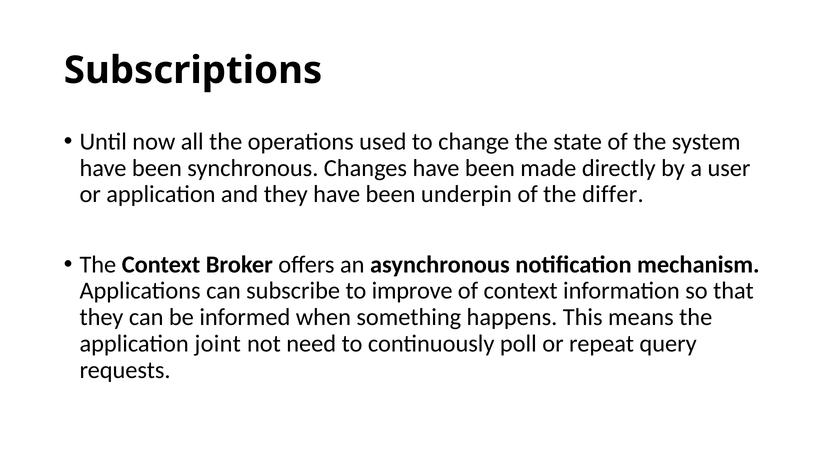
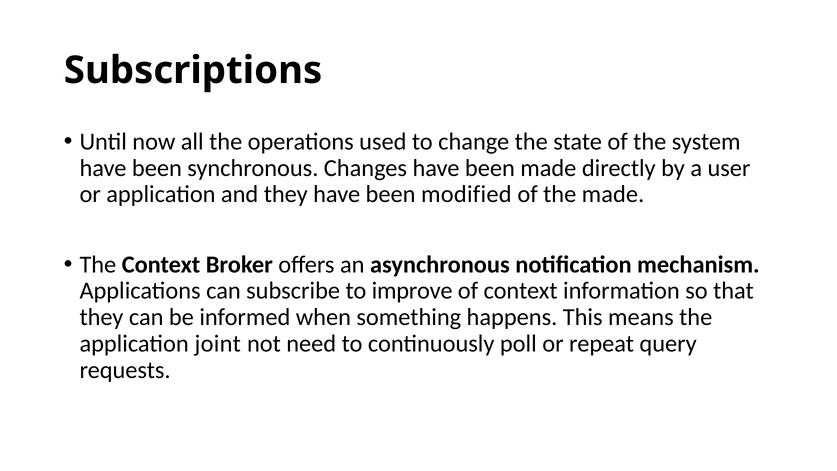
underpin: underpin -> modified
the differ: differ -> made
